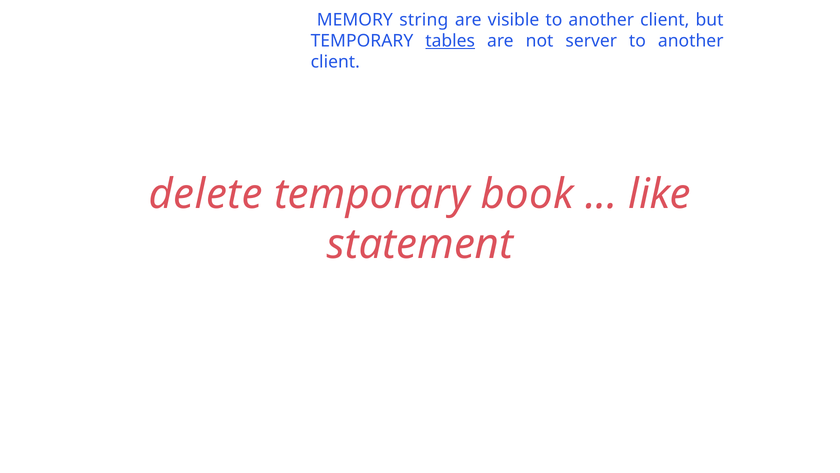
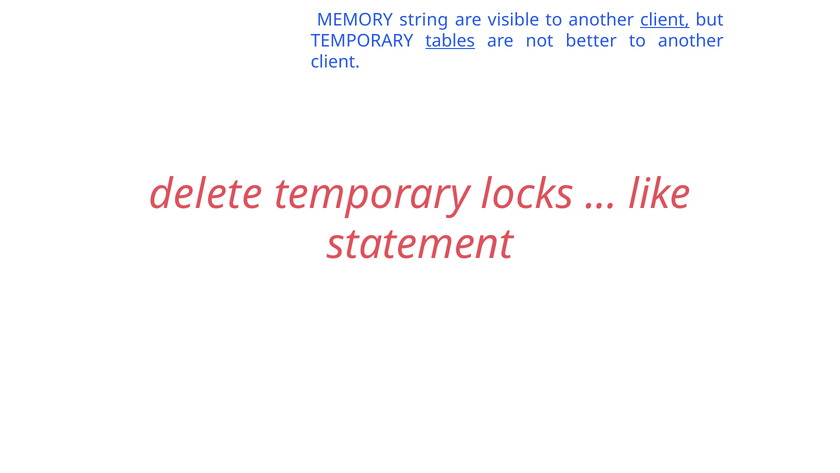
client at (665, 20) underline: none -> present
server: server -> better
book: book -> locks
